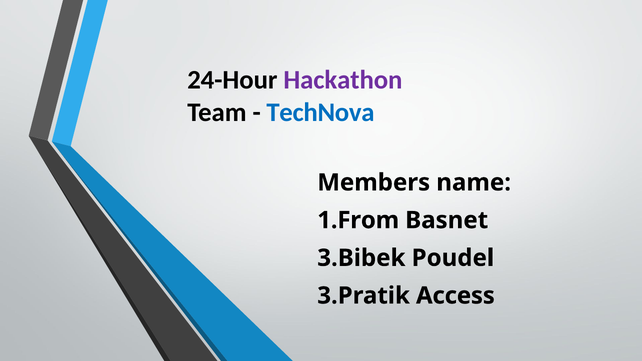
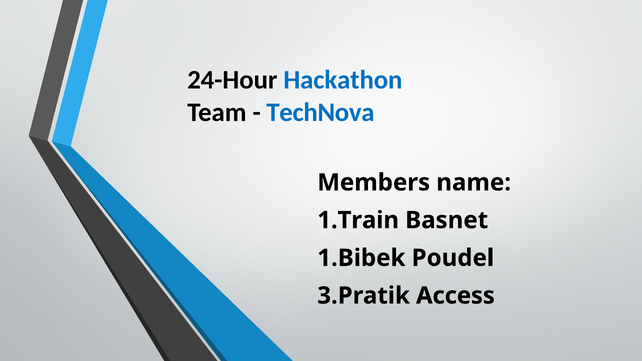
Hackathon colour: purple -> blue
1.From: 1.From -> 1.Train
3.Bibek: 3.Bibek -> 1.Bibek
